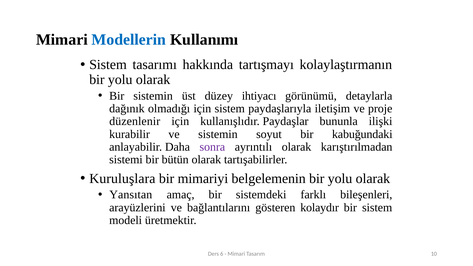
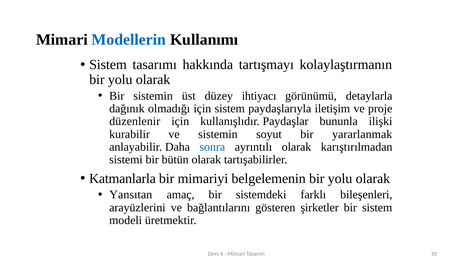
kabuğundaki: kabuğundaki -> yararlanmak
sonra colour: purple -> blue
Kuruluşlara: Kuruluşlara -> Katmanlarla
kolaydır: kolaydır -> şirketler
